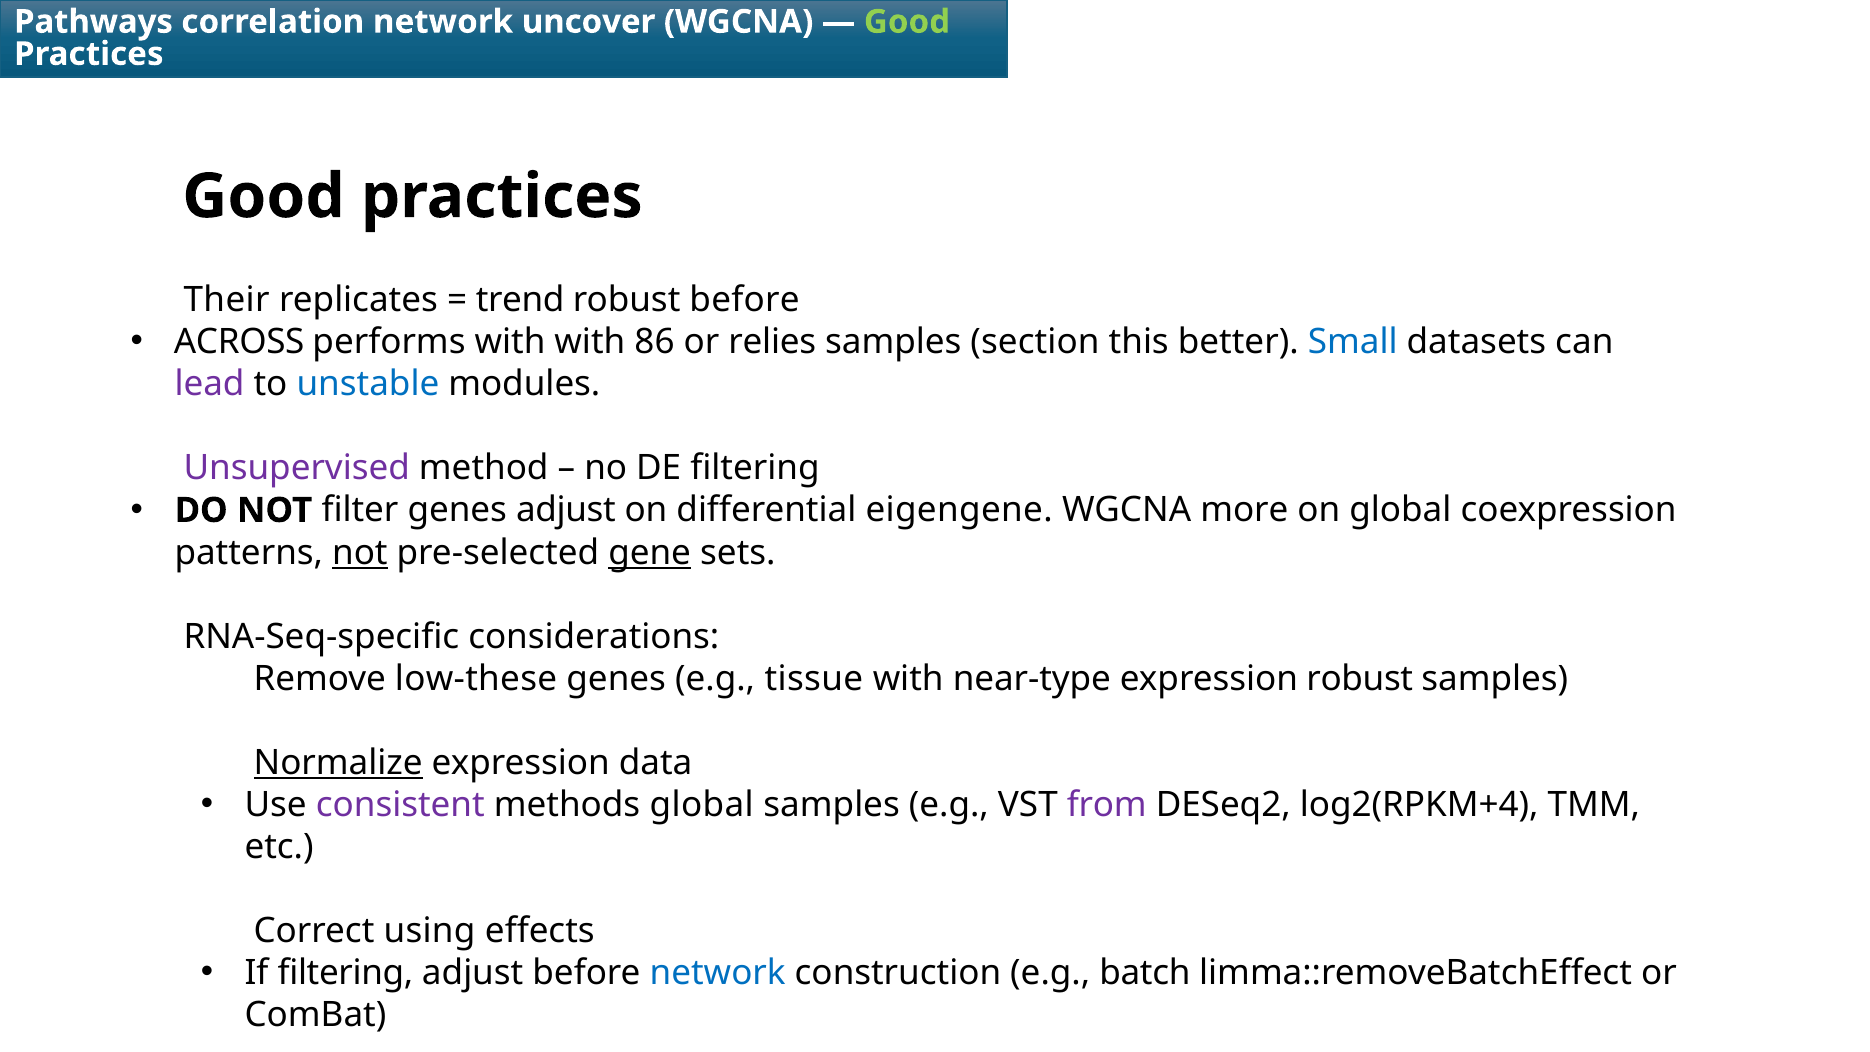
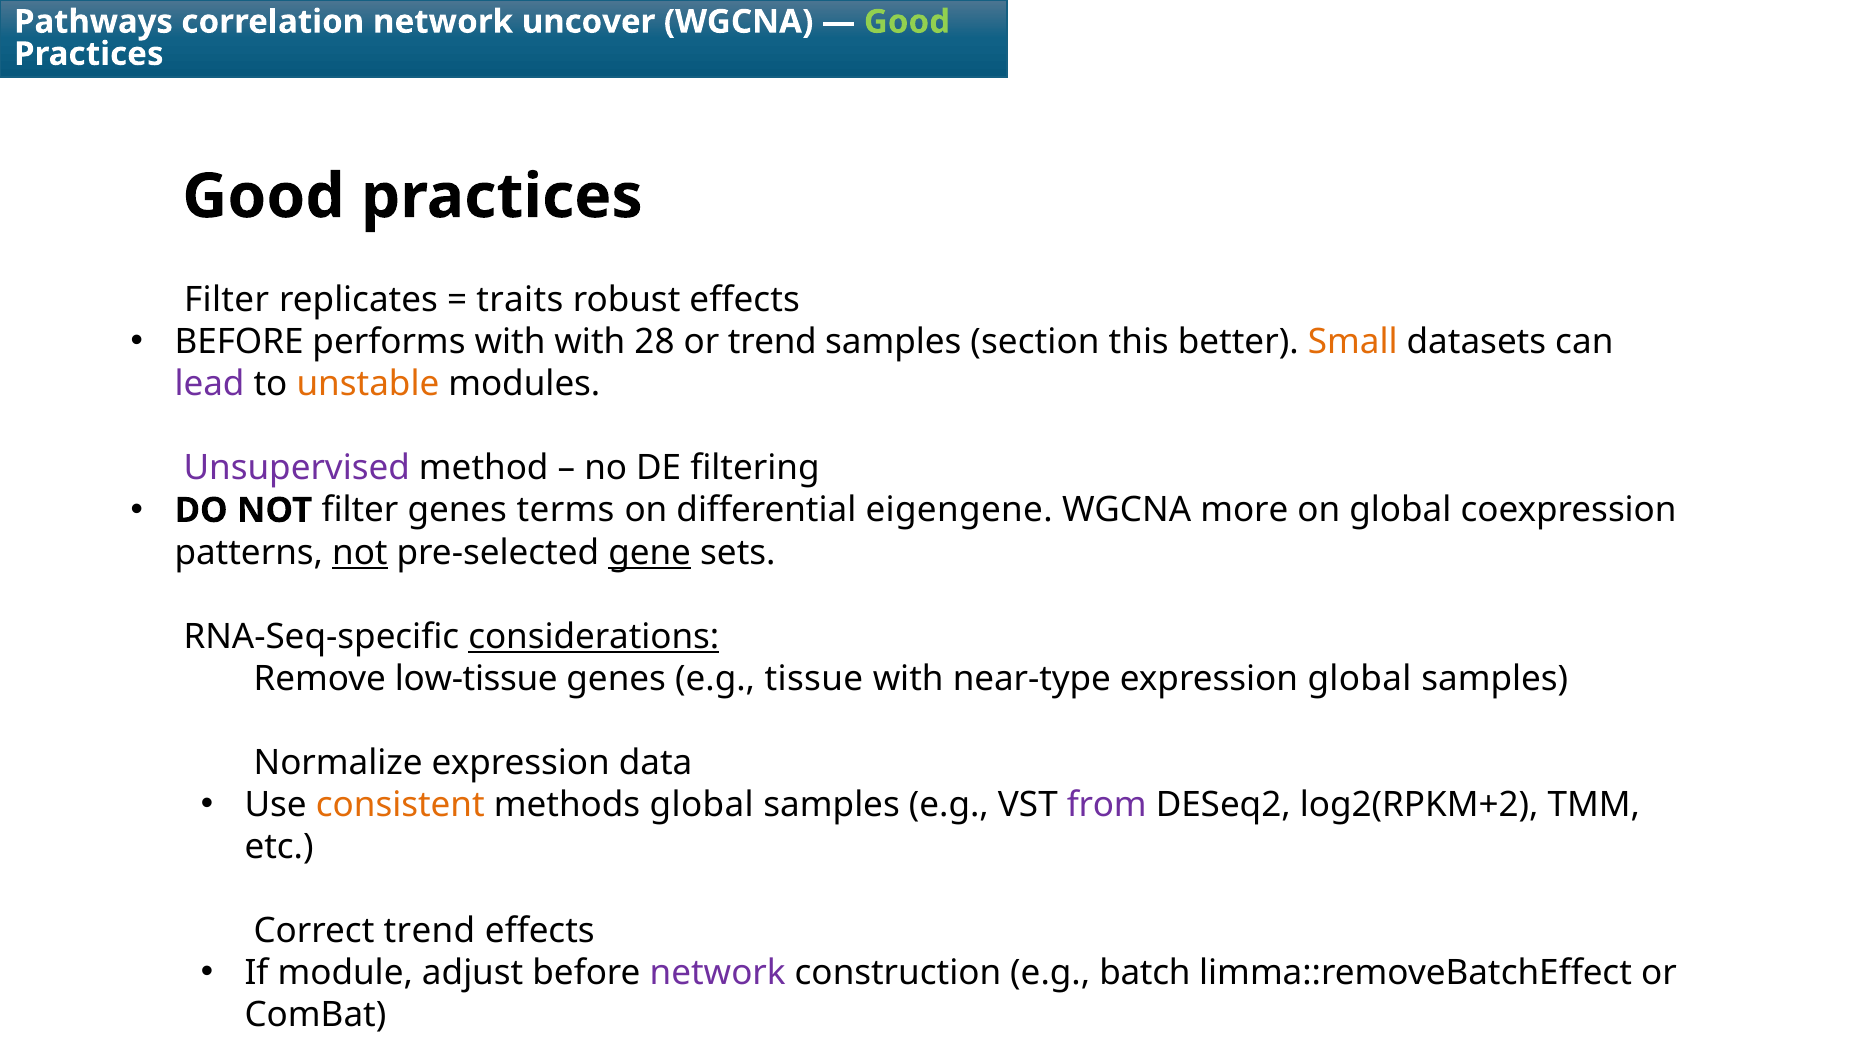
Their at (227, 300): Their -> Filter
trend: trend -> traits
robust before: before -> effects
ACROSS at (239, 342): ACROSS -> BEFORE
86: 86 -> 28
or relies: relies -> trend
Small colour: blue -> orange
unstable colour: blue -> orange
genes adjust: adjust -> terms
considerations underline: none -> present
low-these: low-these -> low-tissue
expression robust: robust -> global
Normalize underline: present -> none
consistent colour: purple -> orange
log2(RPKM+4: log2(RPKM+4 -> log2(RPKM+2
Correct using: using -> trend
If filtering: filtering -> module
network at (718, 973) colour: blue -> purple
